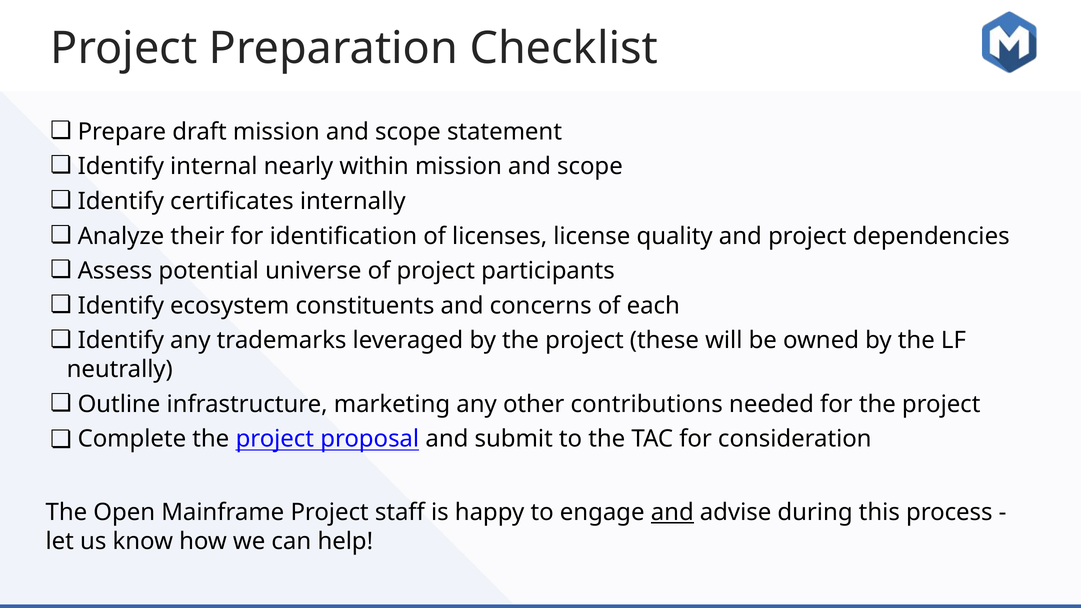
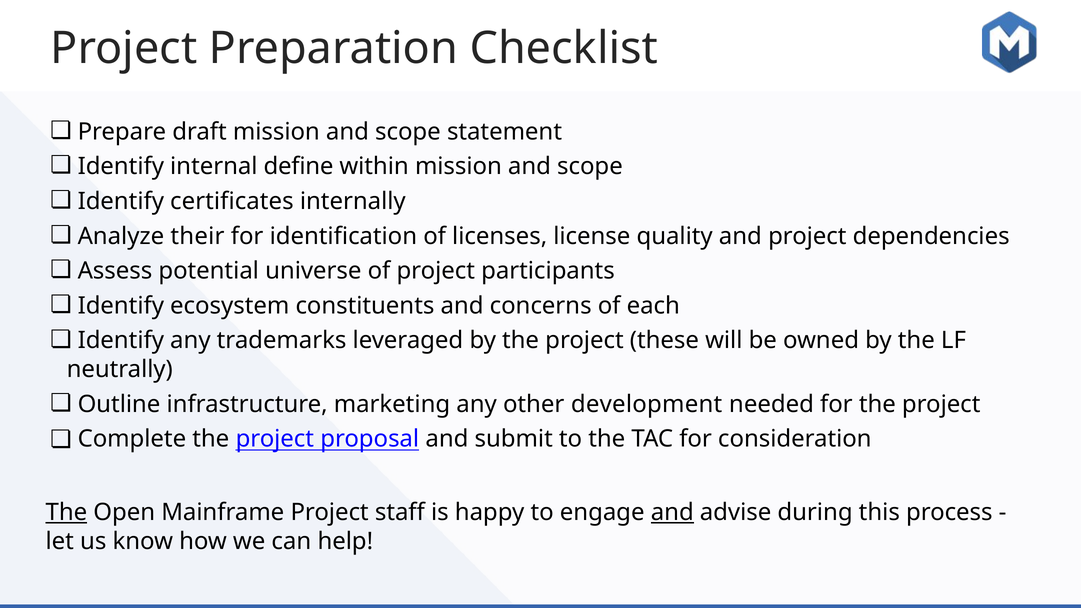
nearly: nearly -> define
contributions: contributions -> development
The at (66, 512) underline: none -> present
